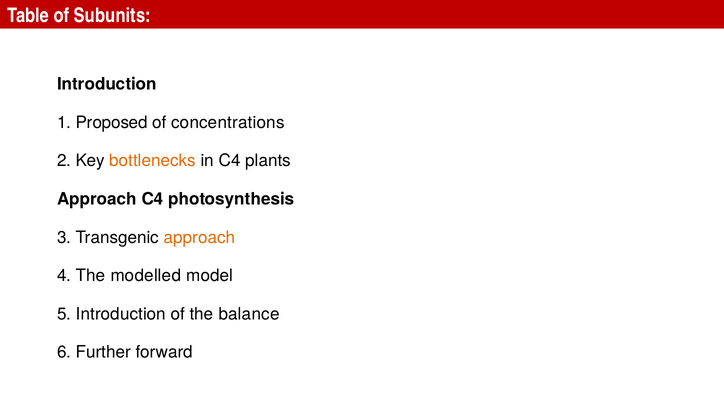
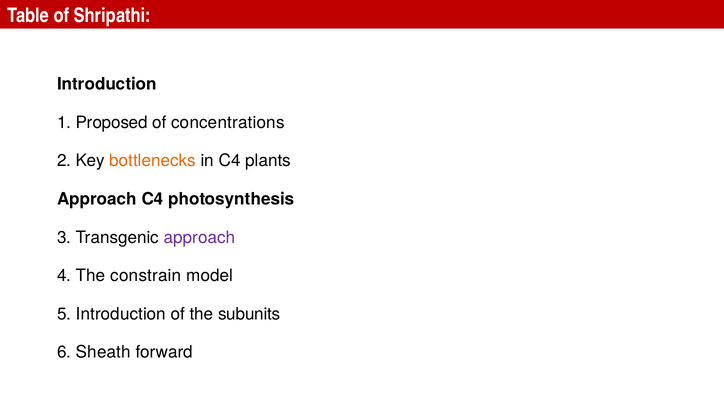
Subunits: Subunits -> Shripathi
approach at (199, 238) colour: orange -> purple
modelled: modelled -> constrain
balance: balance -> subunits
Further: Further -> Sheath
